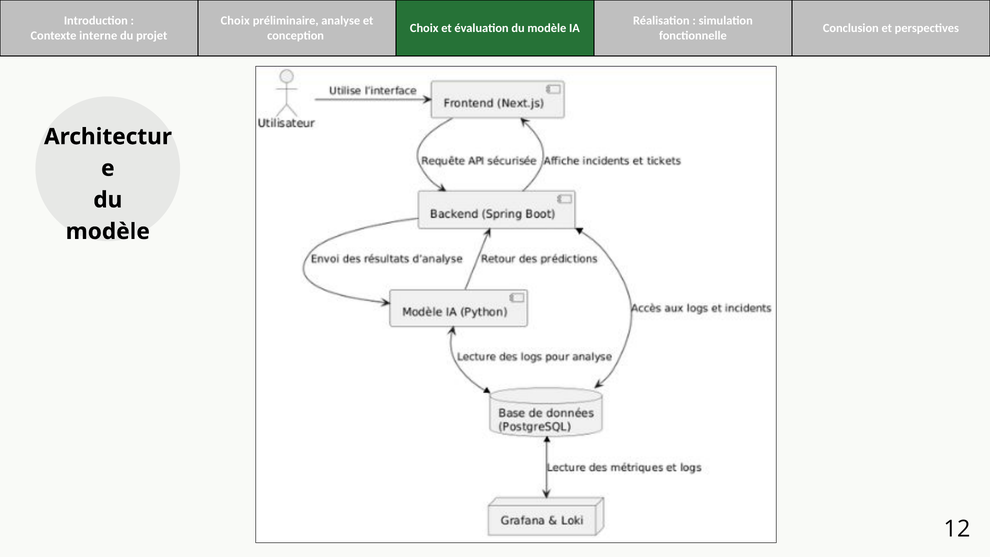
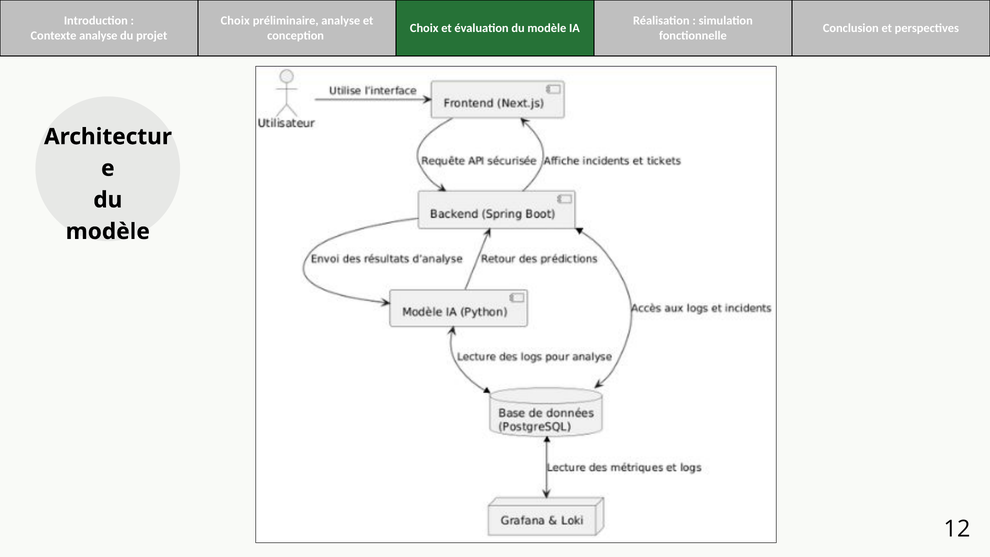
Contexte interne: interne -> analyse
